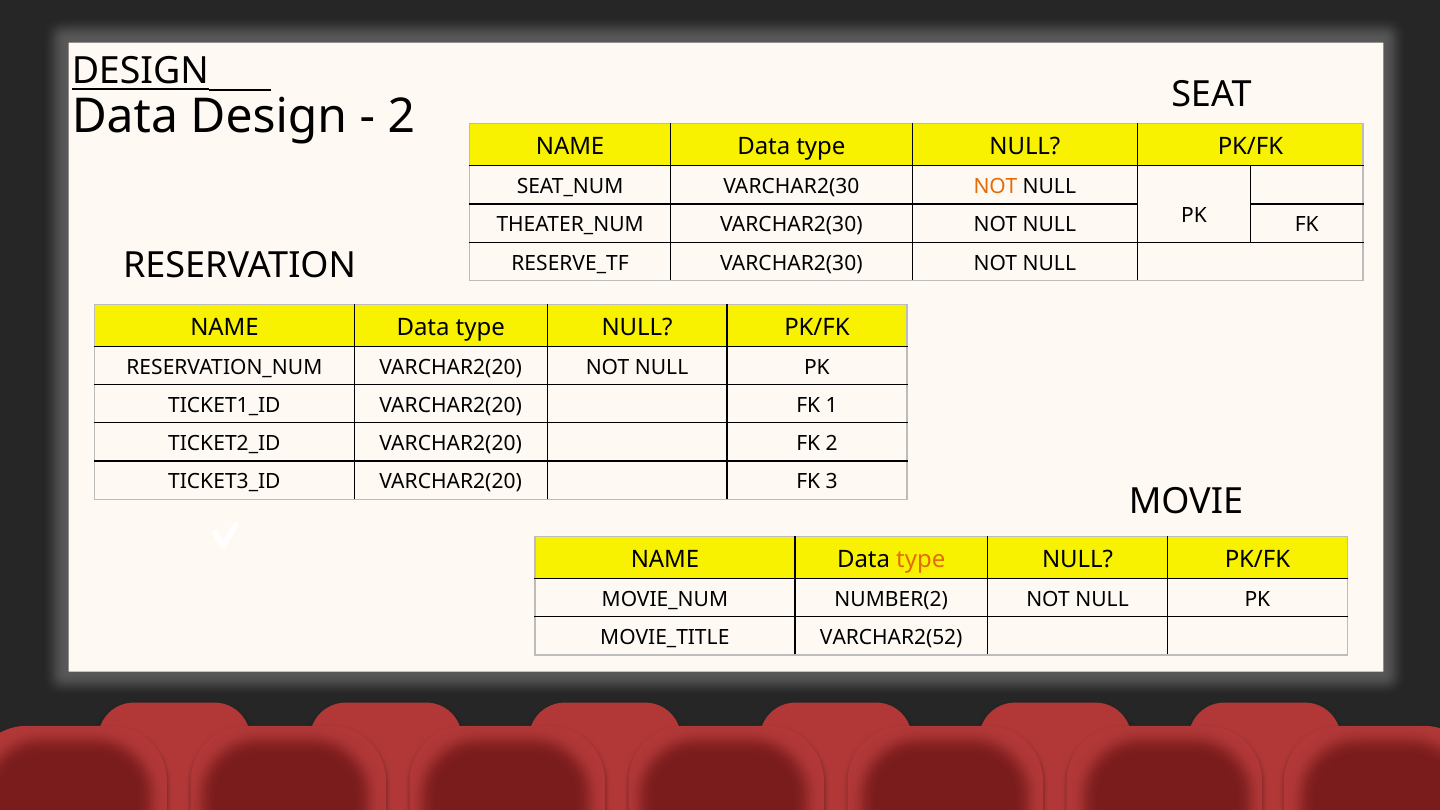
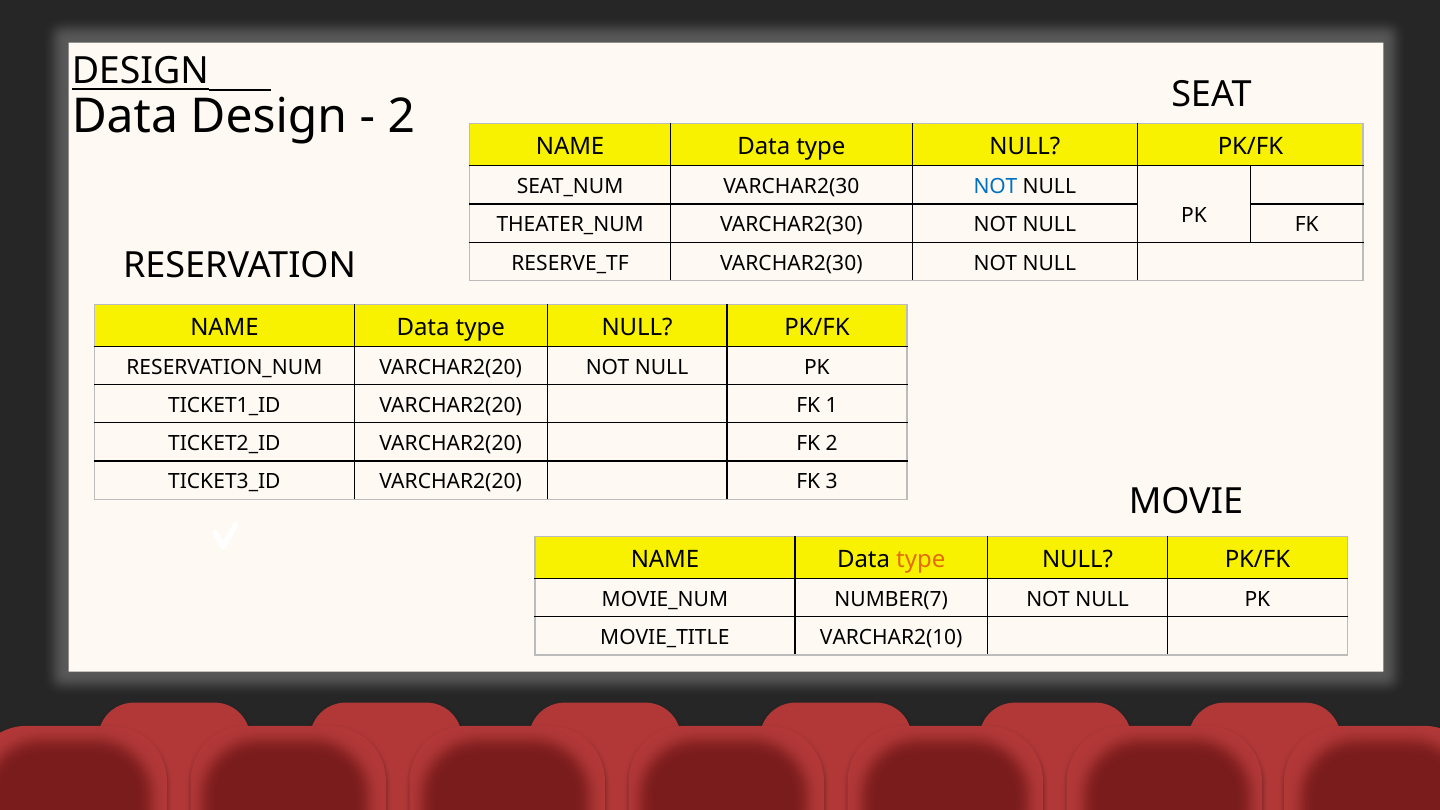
NOT at (996, 187) colour: orange -> blue
NUMBER(2: NUMBER(2 -> NUMBER(7
VARCHAR2(52: VARCHAR2(52 -> VARCHAR2(10
